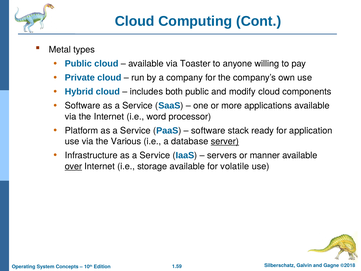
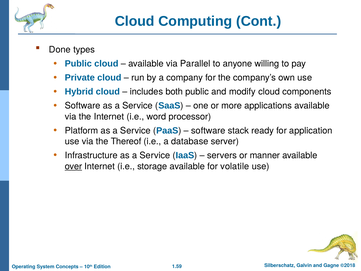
Metal: Metal -> Done
Toaster: Toaster -> Parallel
Various: Various -> Thereof
server underline: present -> none
